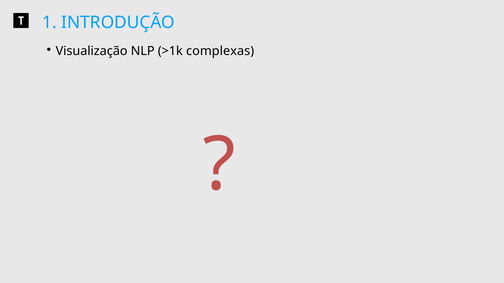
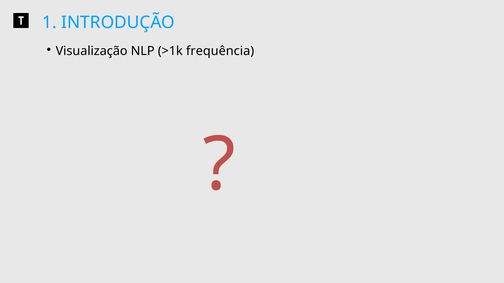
complexas: complexas -> frequência
